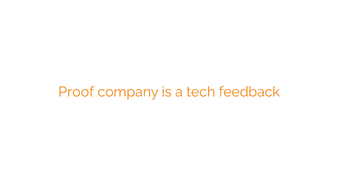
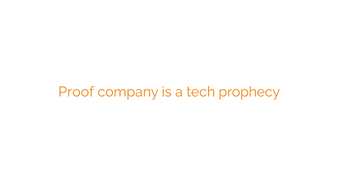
feedback: feedback -> prophecy
